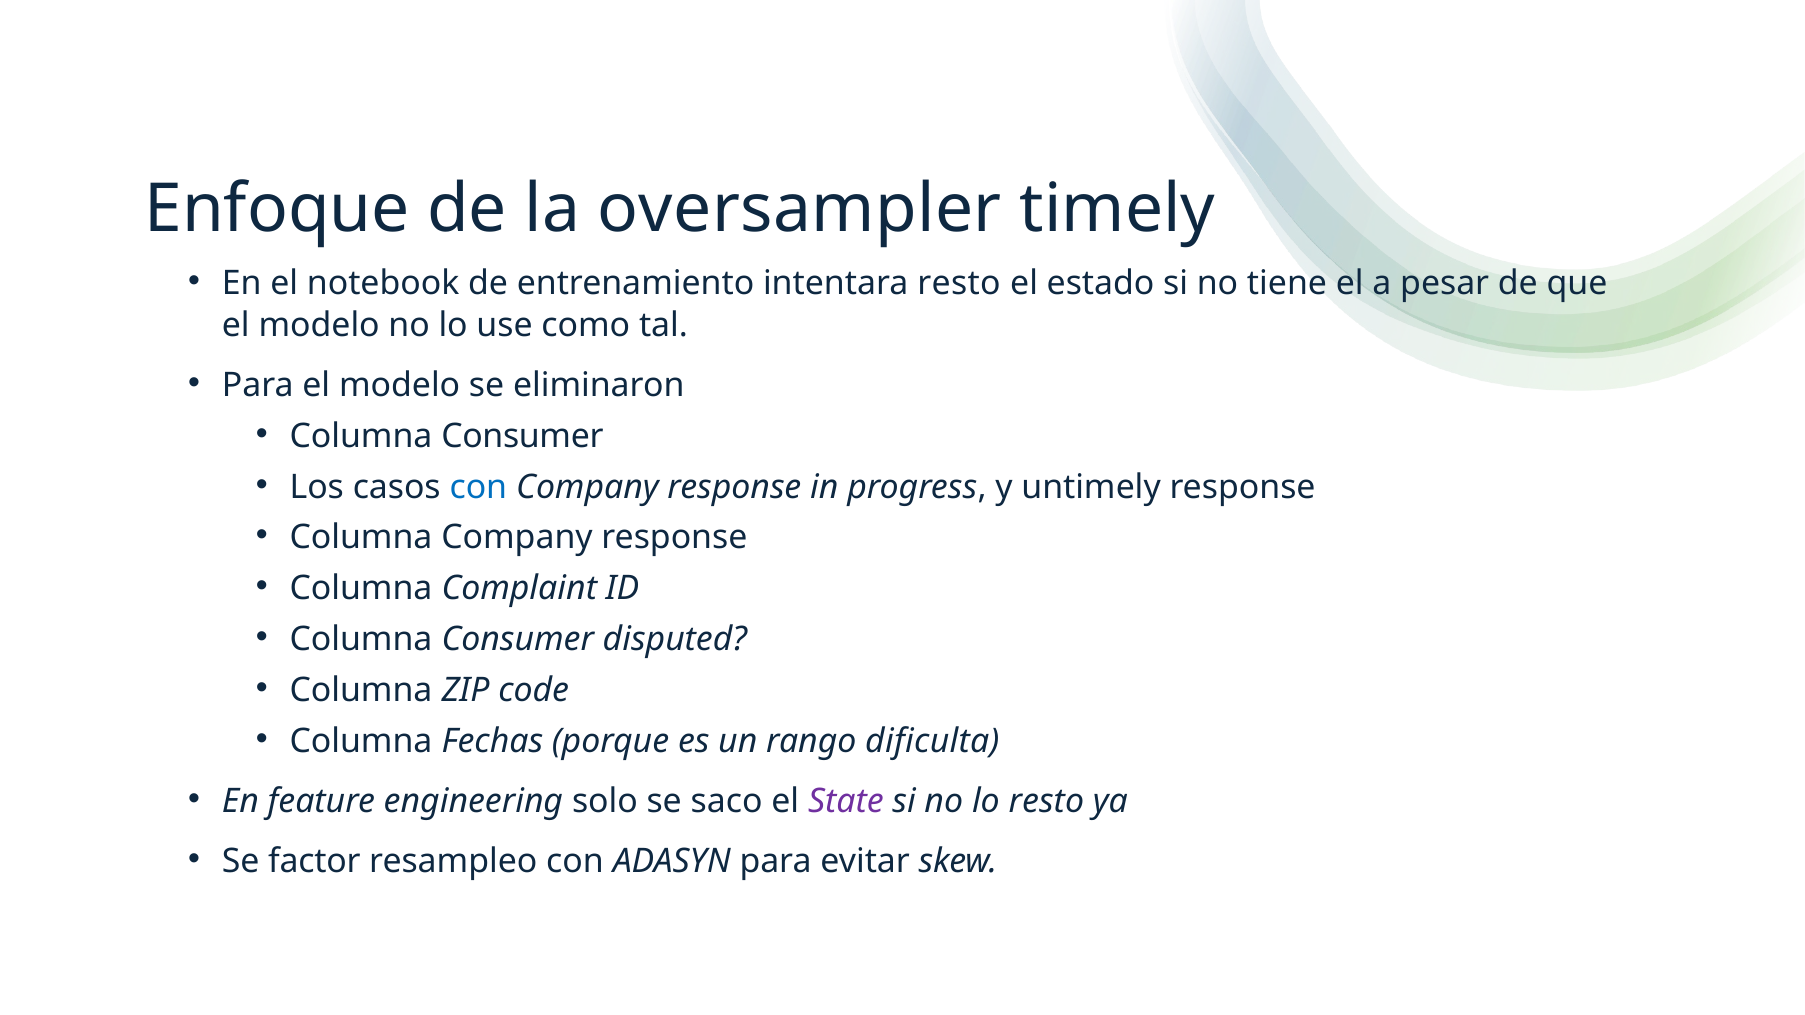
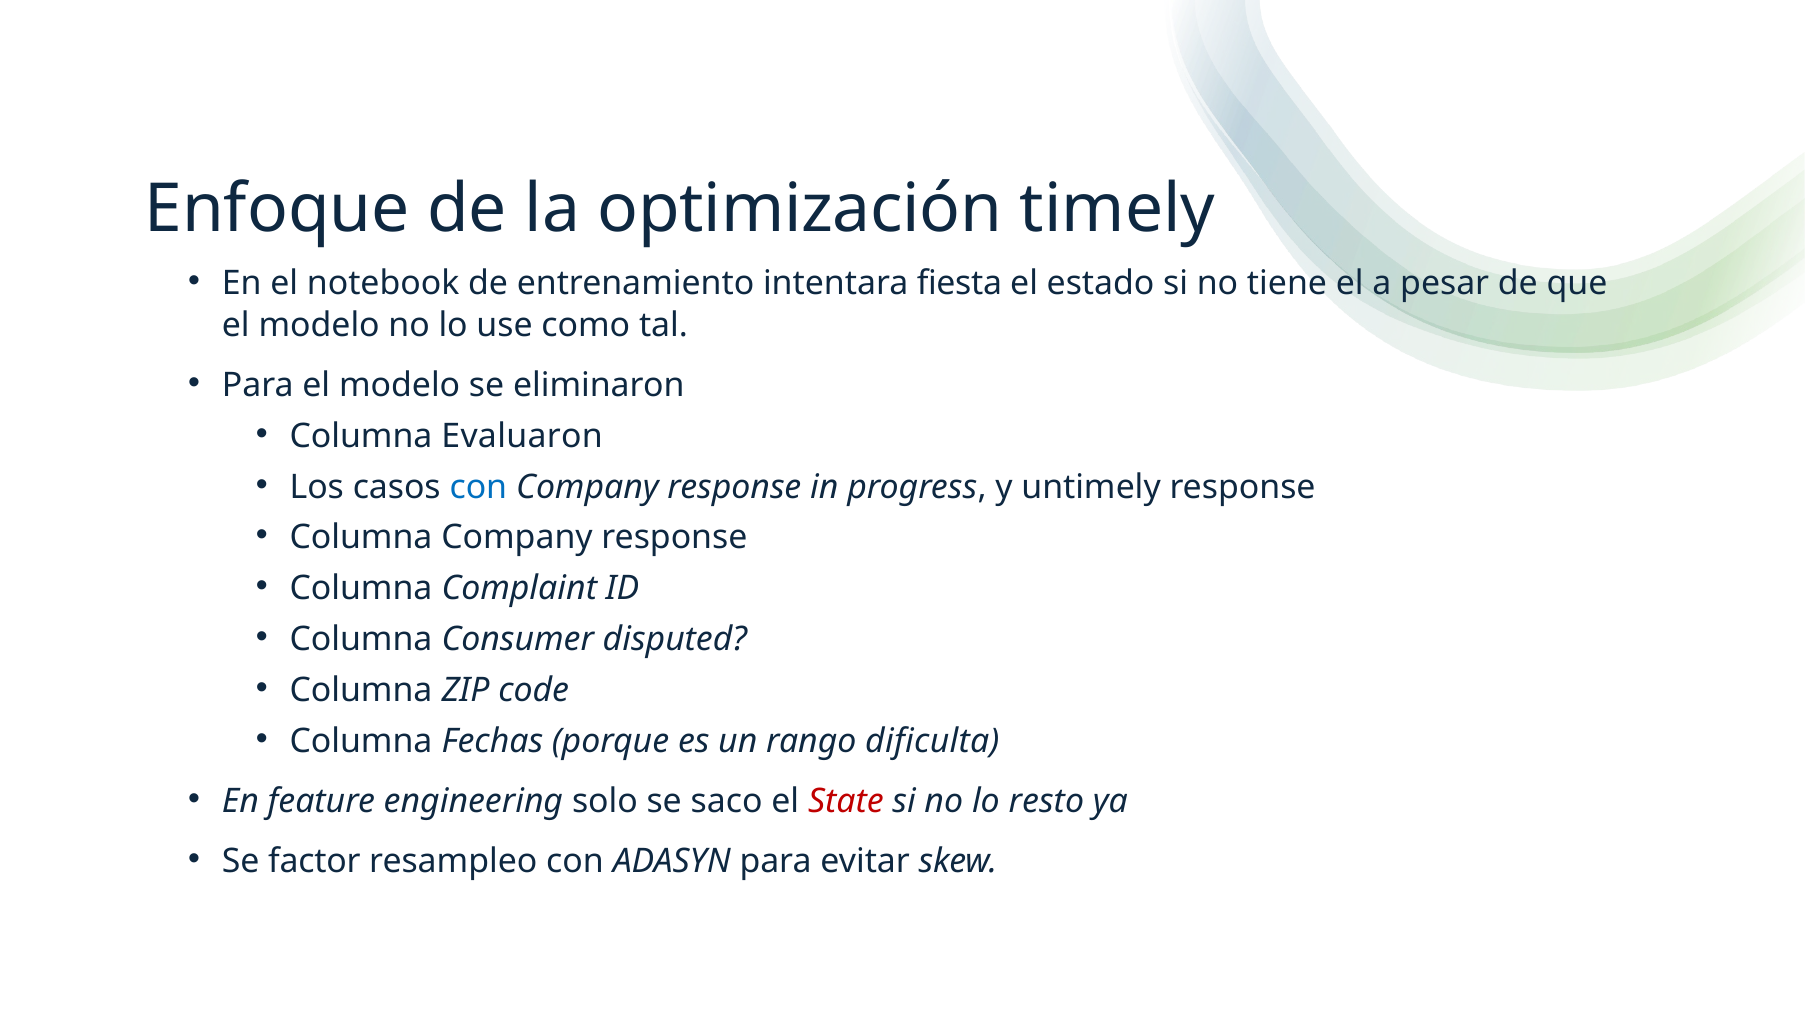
oversampler: oversampler -> optimización
intentara resto: resto -> fiesta
Consumer at (522, 436): Consumer -> Evaluaron
State colour: purple -> red
